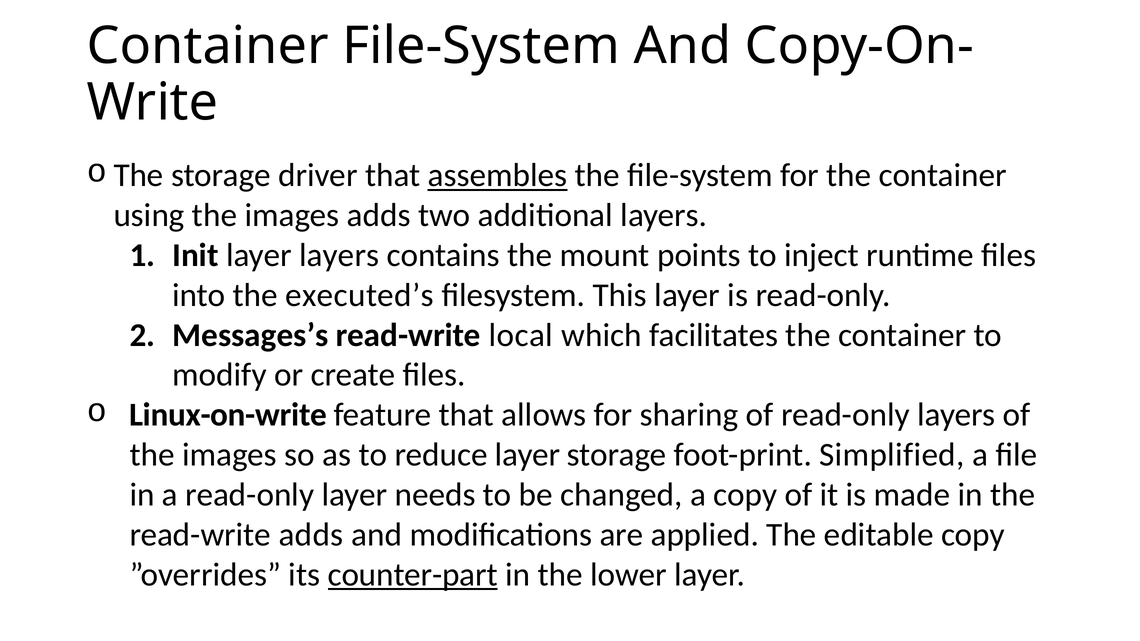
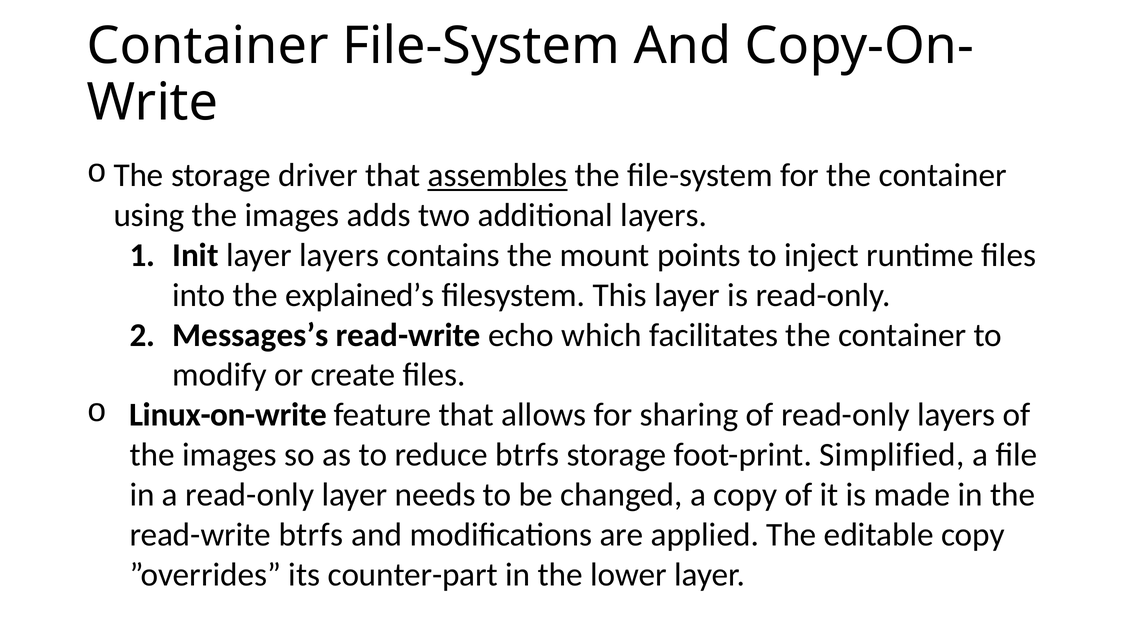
executed’s: executed’s -> explained’s
local: local -> echo
reduce layer: layer -> btrfs
read-write adds: adds -> btrfs
counter-part underline: present -> none
